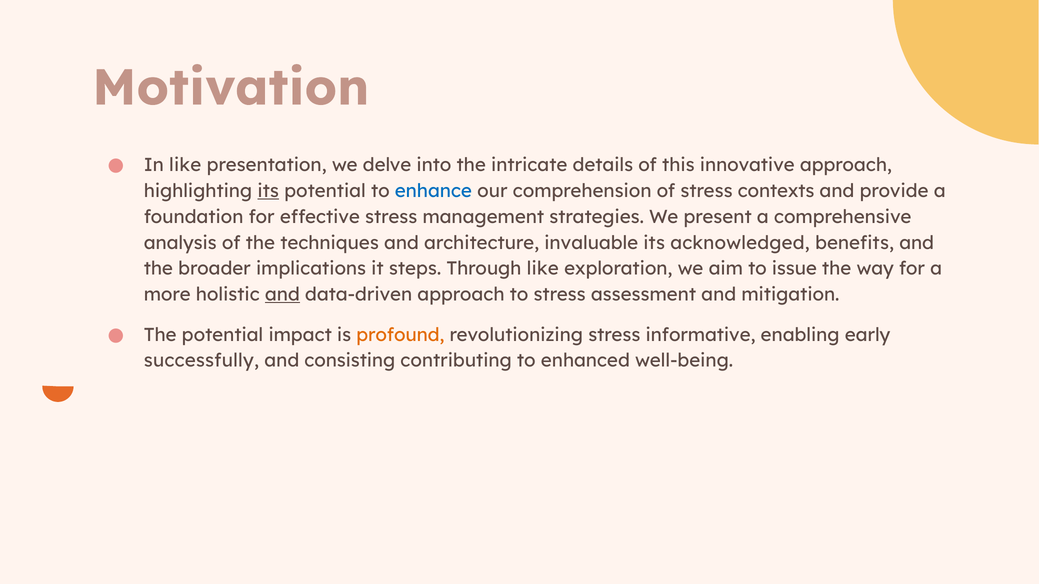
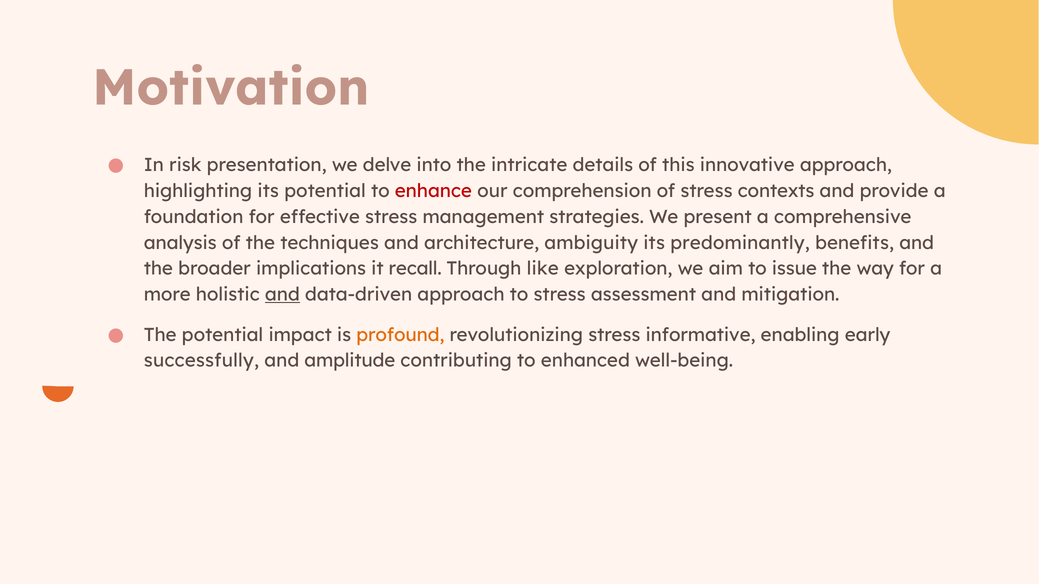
In like: like -> risk
its at (268, 191) underline: present -> none
enhance colour: blue -> red
invaluable: invaluable -> ambiguity
acknowledged: acknowledged -> predominantly
steps: steps -> recall
consisting: consisting -> amplitude
